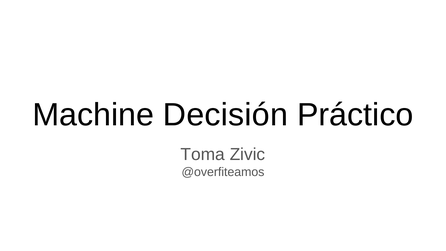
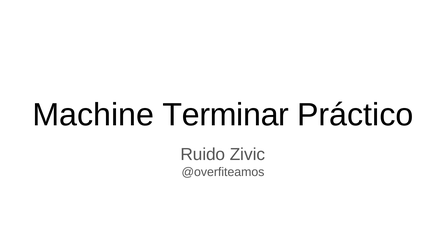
Decisión: Decisión -> Terminar
Toma: Toma -> Ruido
